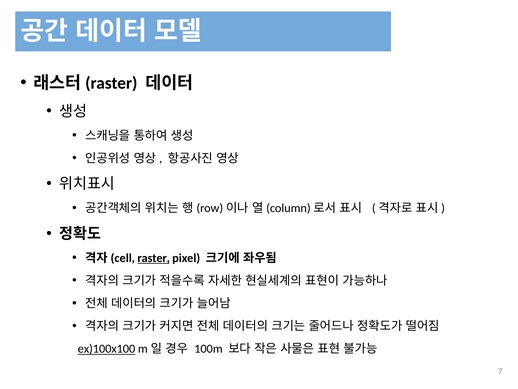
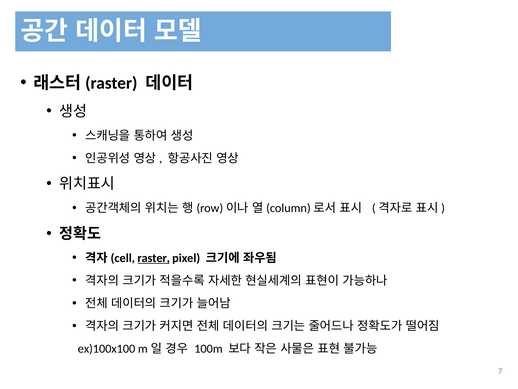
ex)100x100 underline: present -> none
